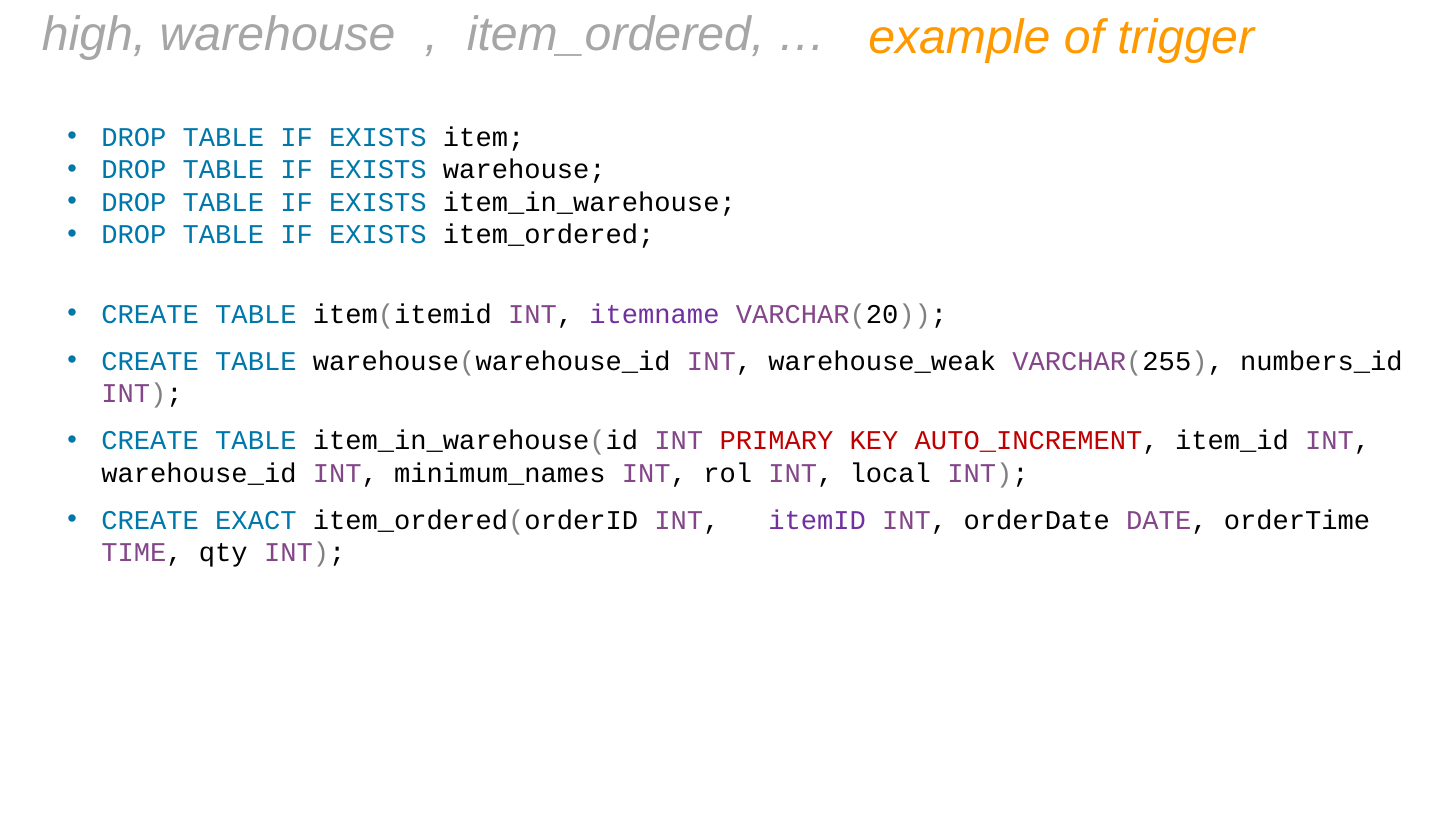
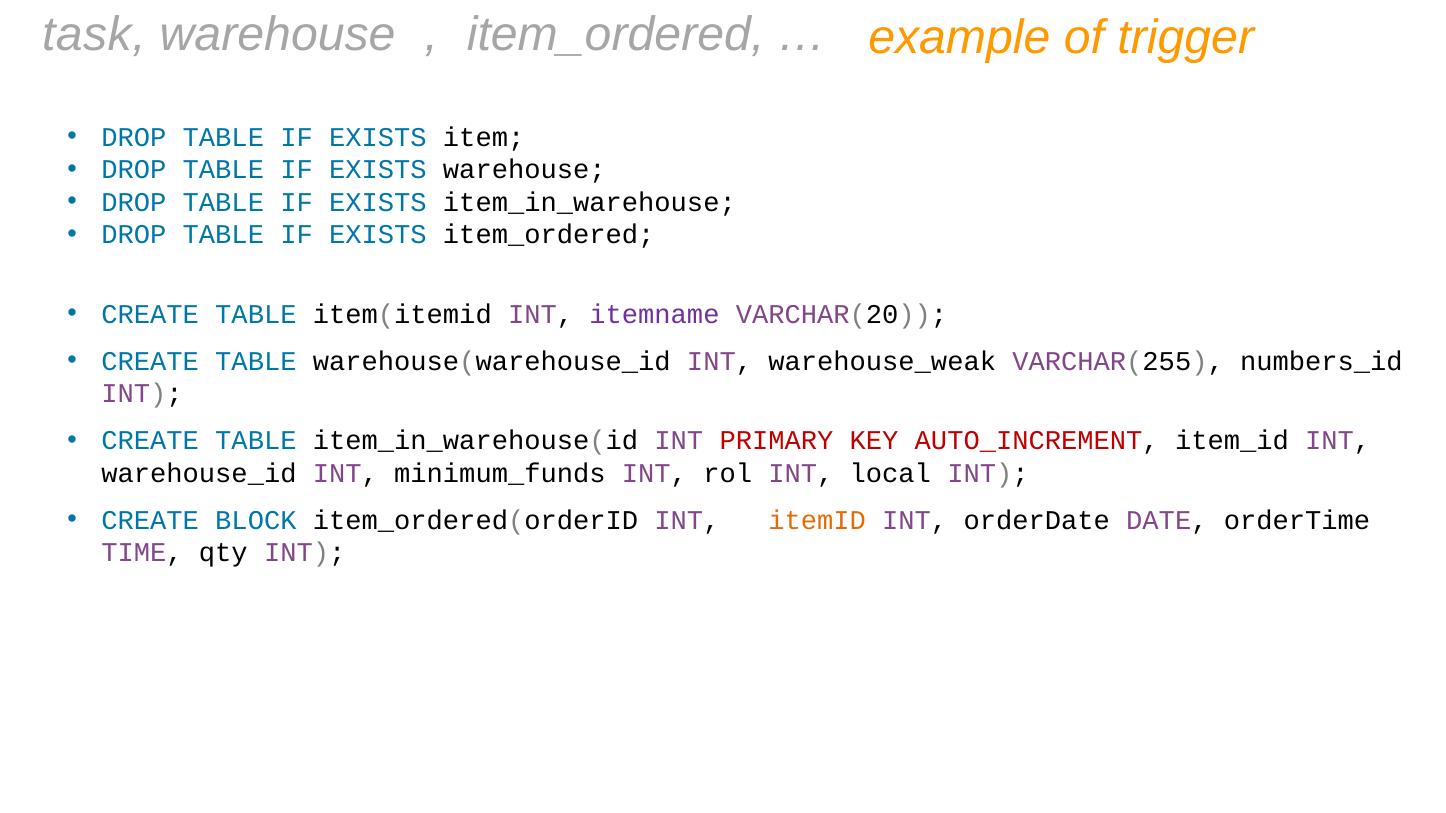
high: high -> task
minimum_names: minimum_names -> minimum_funds
EXACT: EXACT -> BLOCK
itemID colour: purple -> orange
